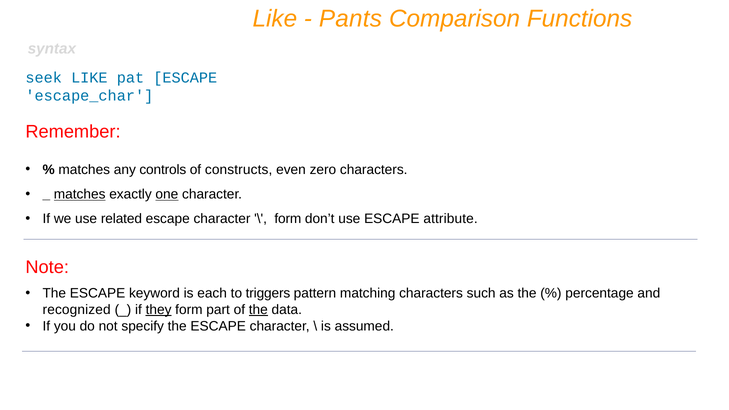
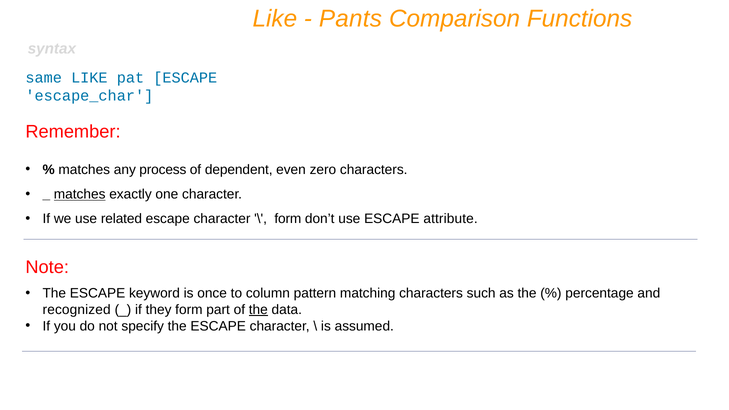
seek: seek -> same
controls: controls -> process
constructs: constructs -> dependent
one underline: present -> none
each: each -> once
triggers: triggers -> column
they underline: present -> none
